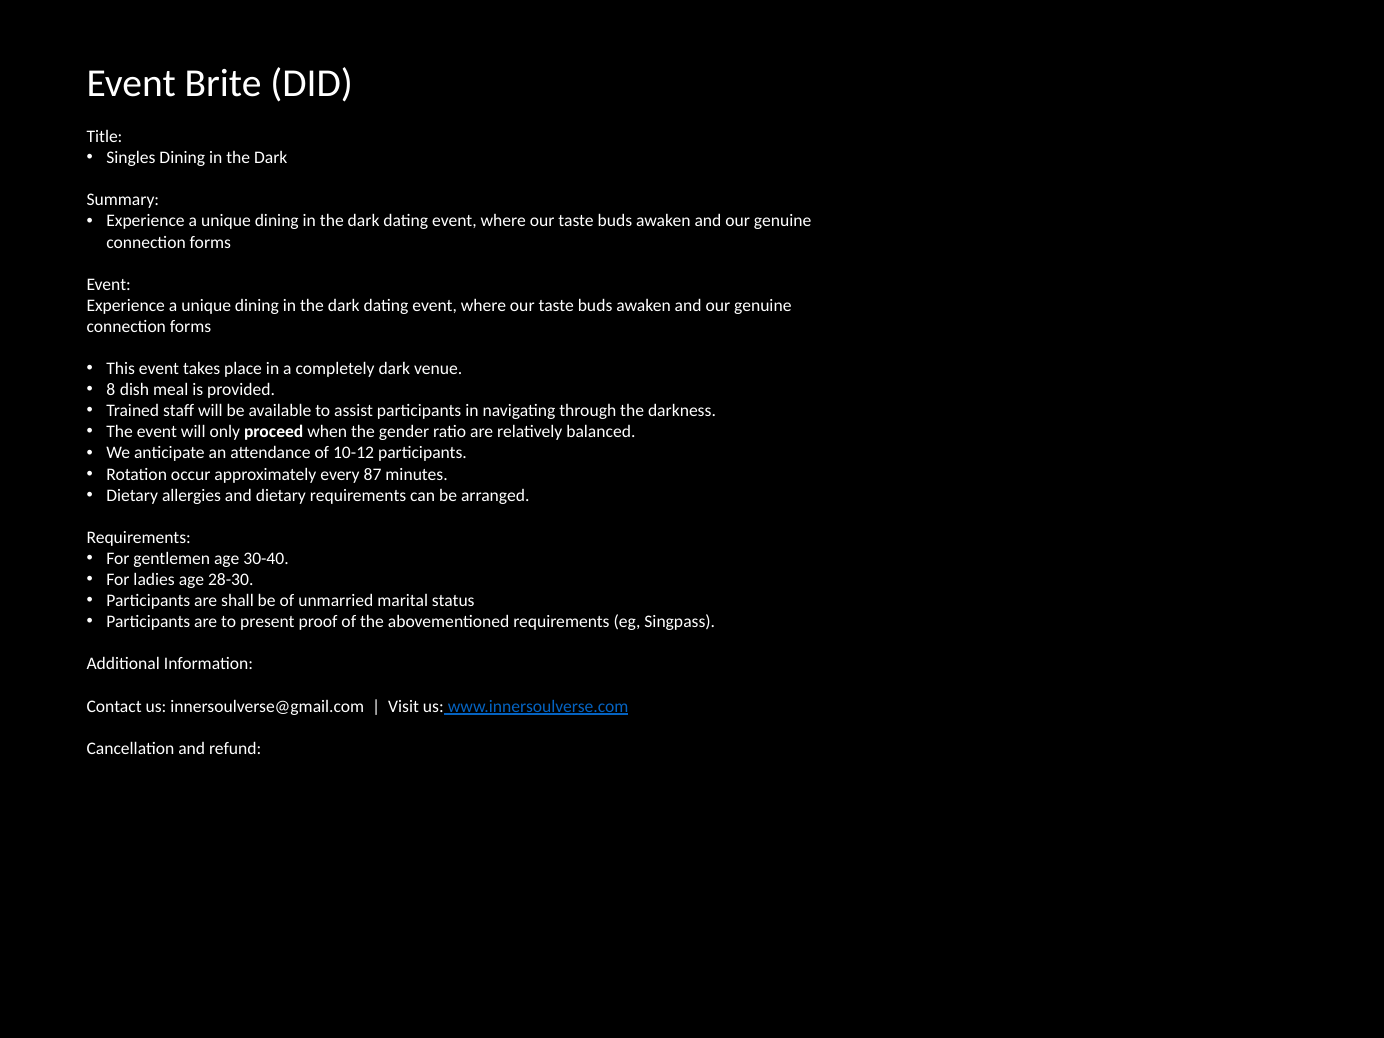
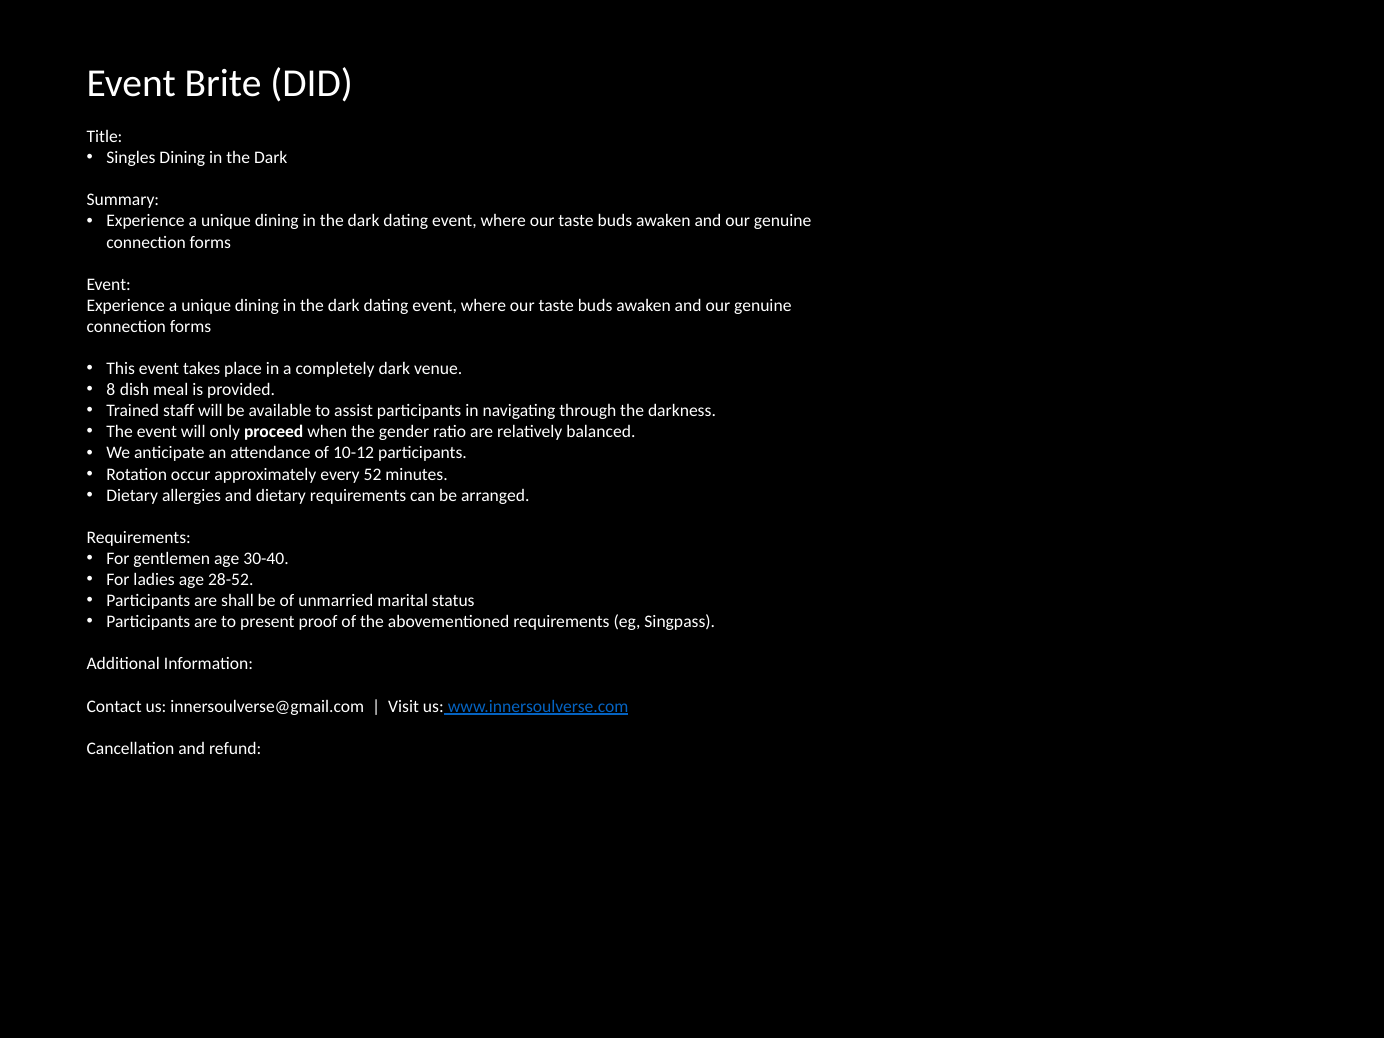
87: 87 -> 52
28-30: 28-30 -> 28-52
